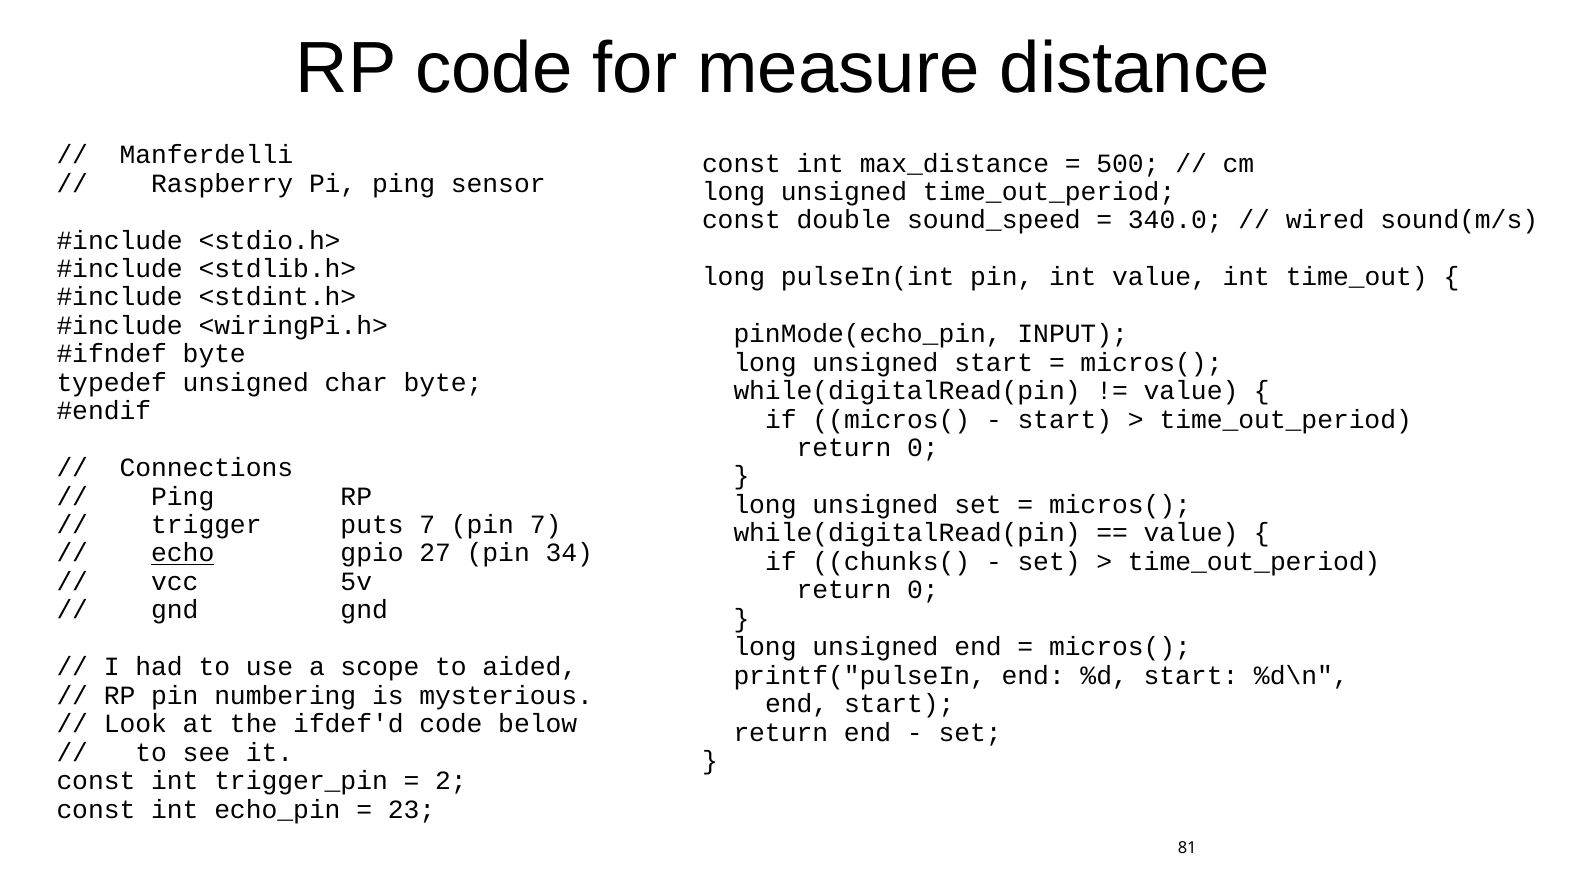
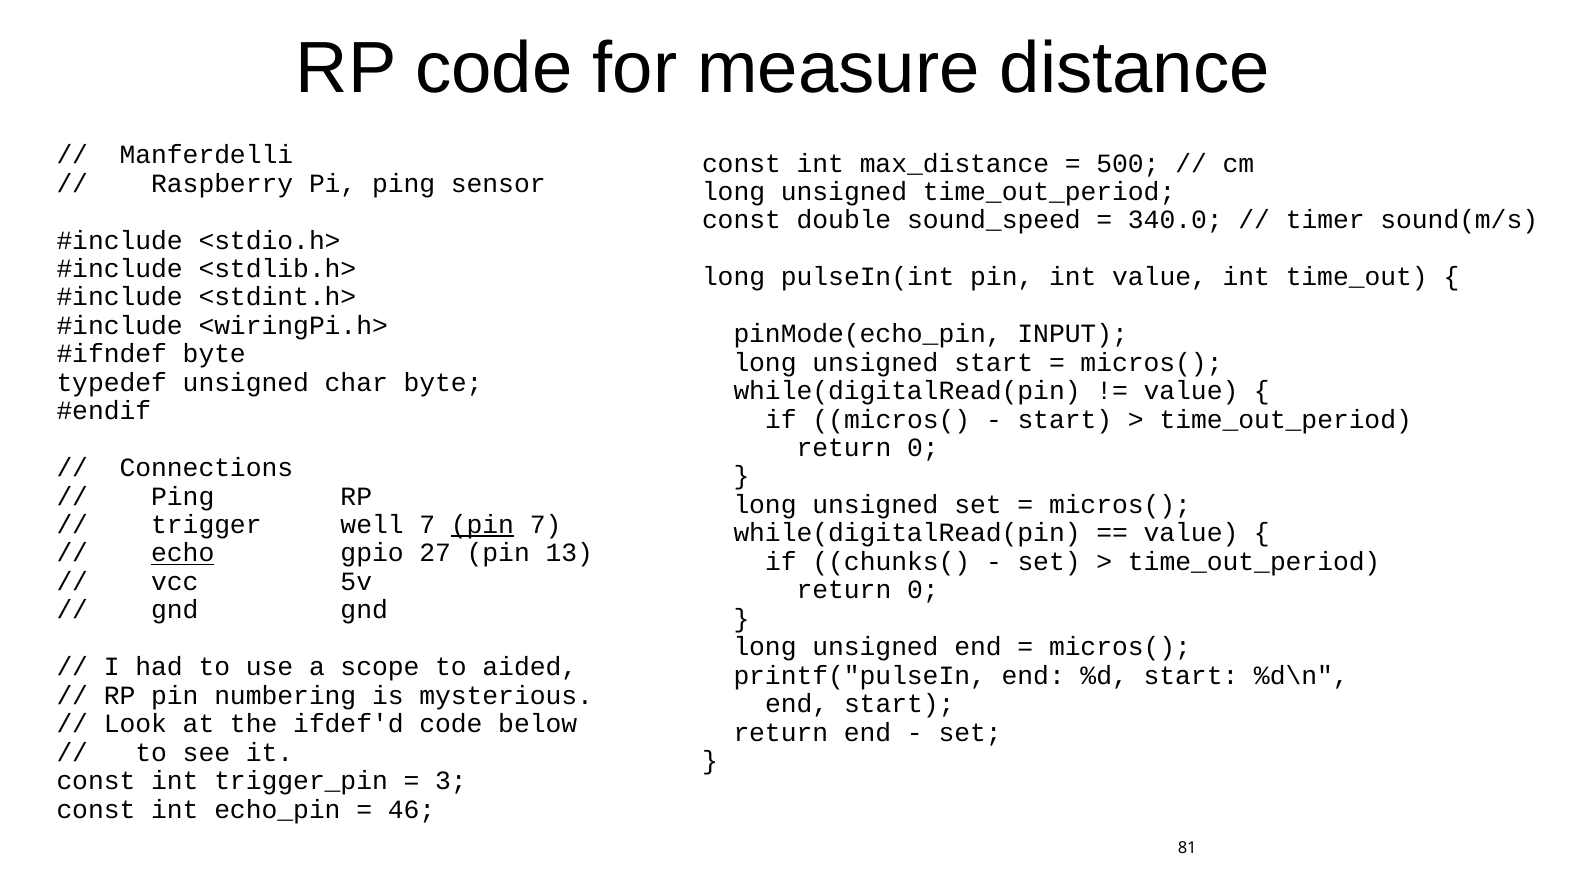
wired: wired -> timer
puts: puts -> well
pin at (483, 525) underline: none -> present
34: 34 -> 13
2: 2 -> 3
23: 23 -> 46
